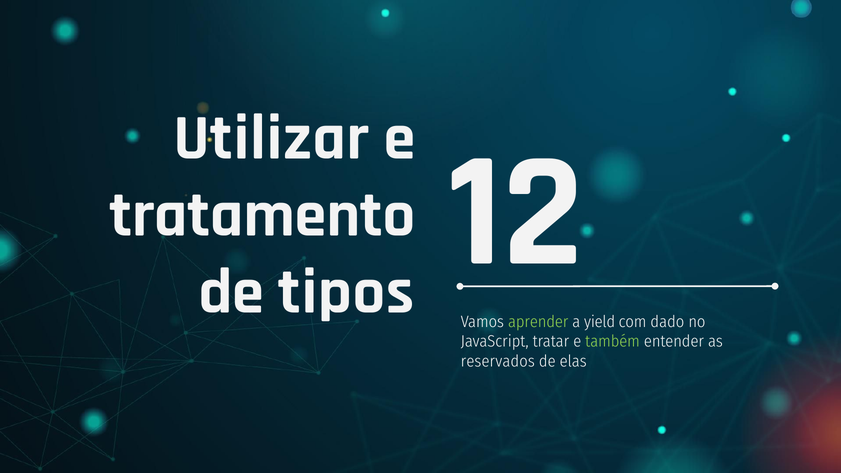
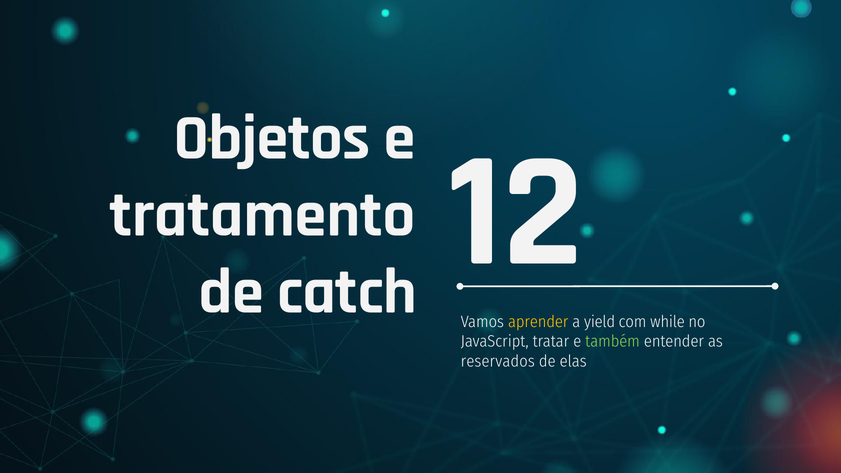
Utilizar: Utilizar -> Objetos
tipos: tipos -> catch
aprender colour: light green -> yellow
dado: dado -> while
